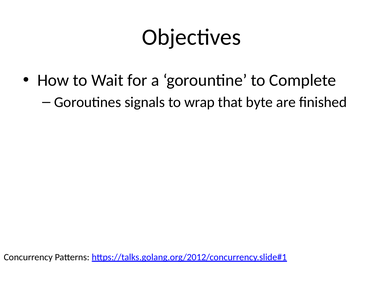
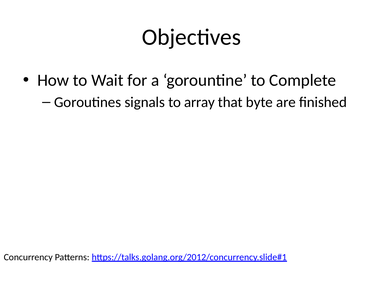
wrap: wrap -> array
